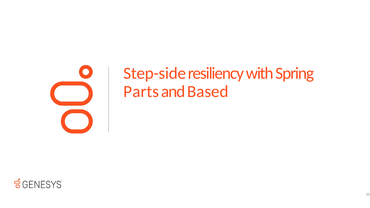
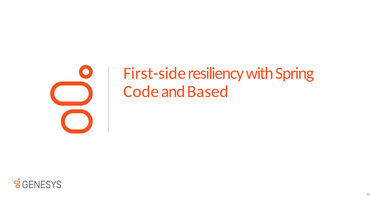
Step-side: Step-side -> First-side
Parts: Parts -> Code
